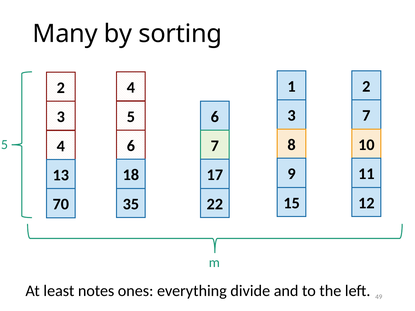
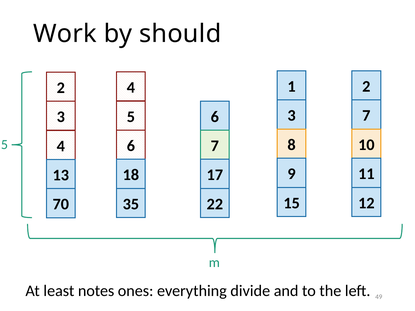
Many: Many -> Work
sorting: sorting -> should
